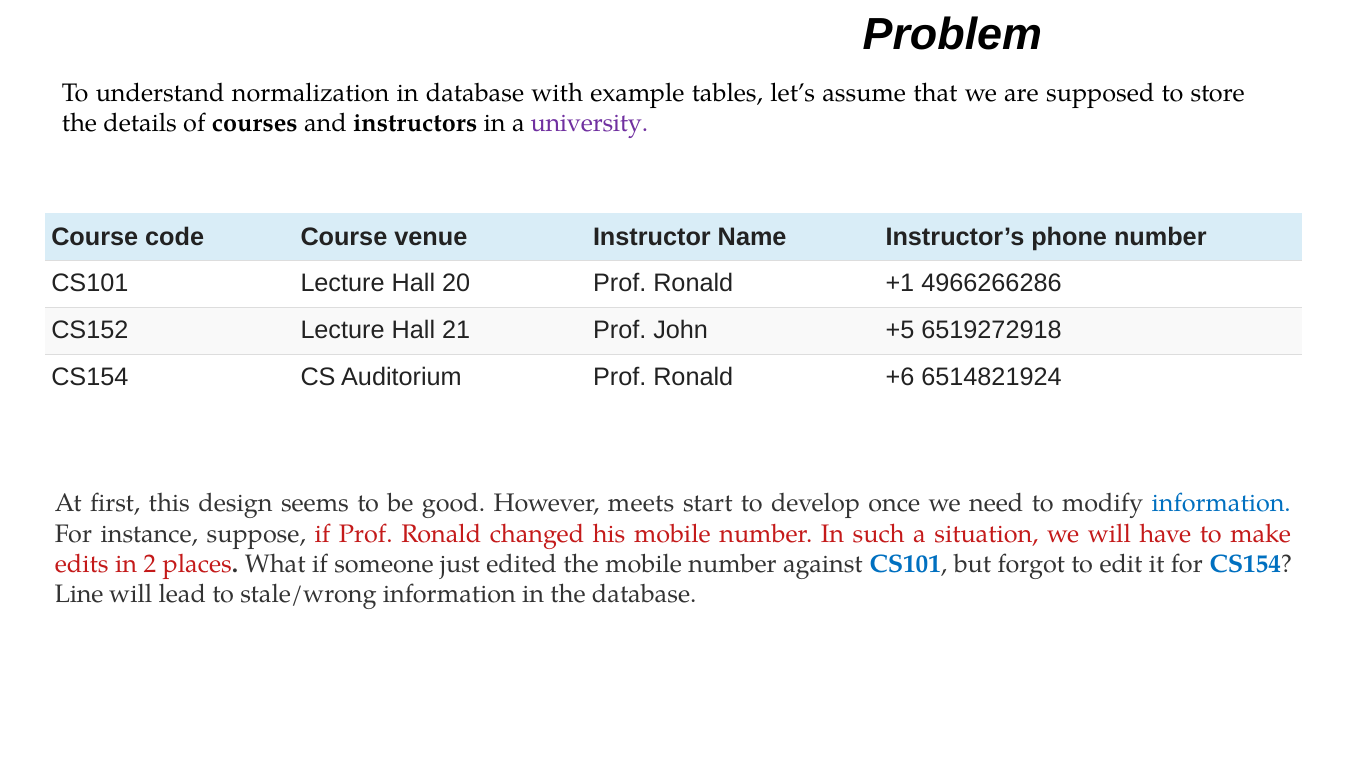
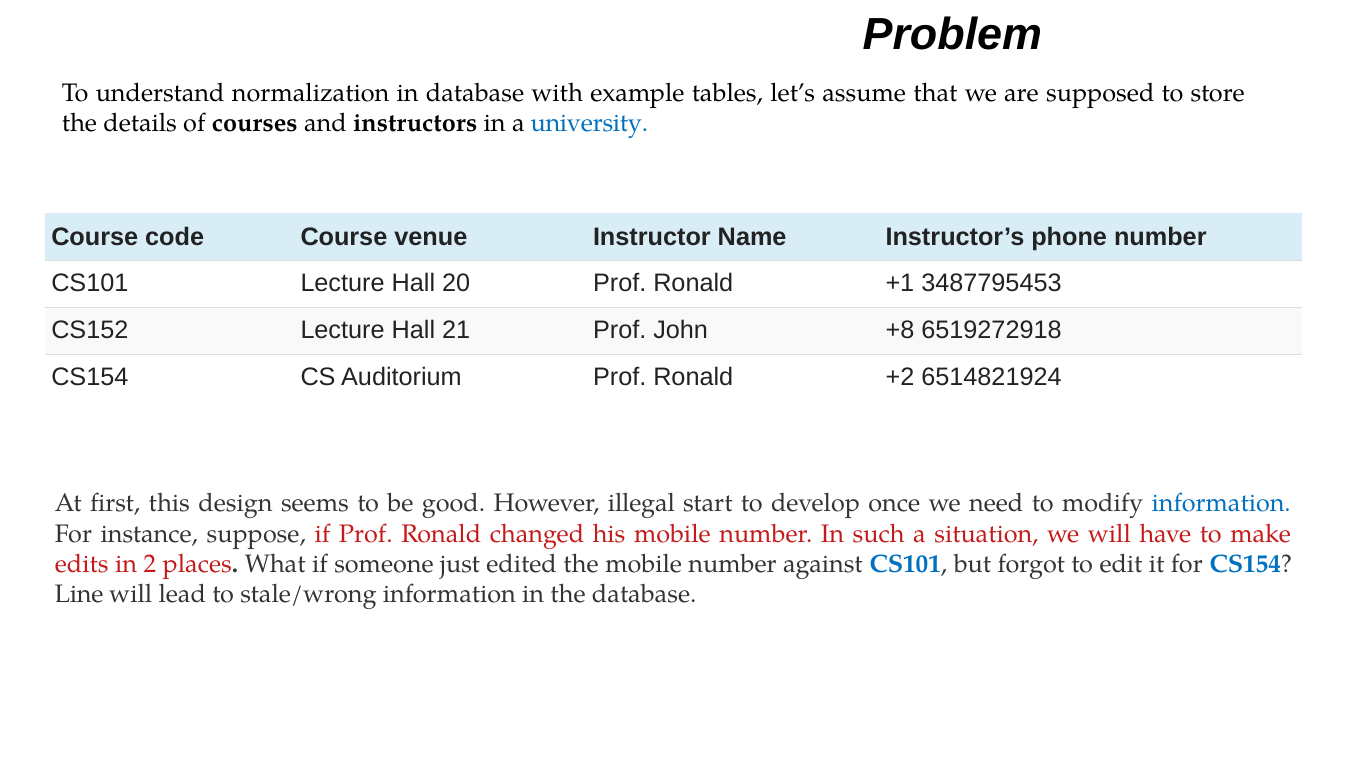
university colour: purple -> blue
4966266286: 4966266286 -> 3487795453
+5: +5 -> +8
+6: +6 -> +2
meets: meets -> illegal
